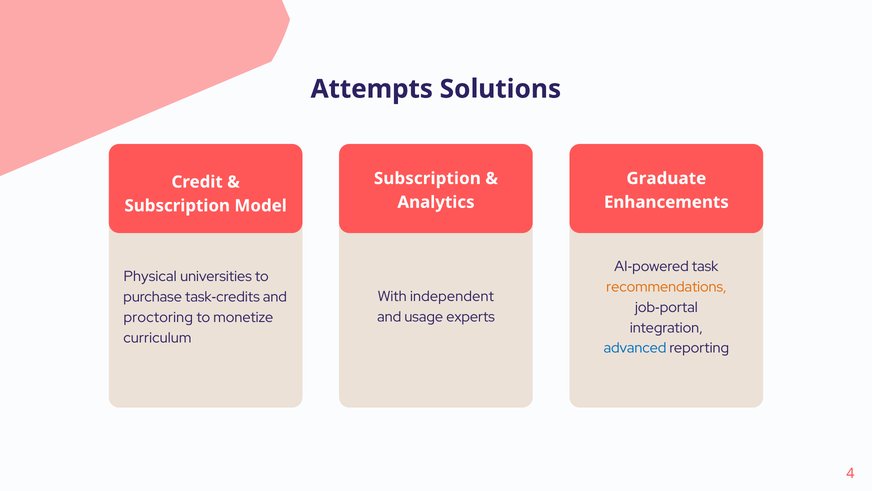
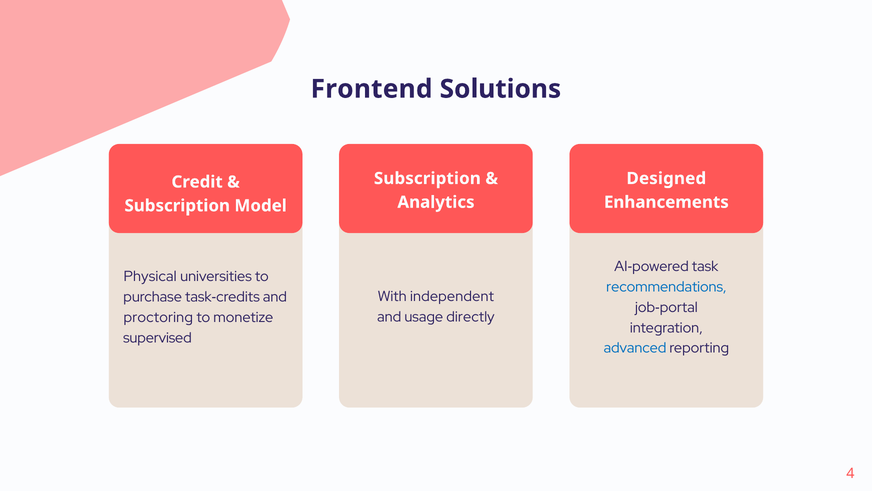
Attempts: Attempts -> Frontend
Graduate: Graduate -> Designed
recommendations colour: orange -> blue
experts: experts -> directly
curriculum: curriculum -> supervised
